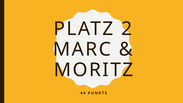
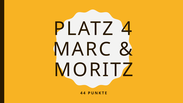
2: 2 -> 4
